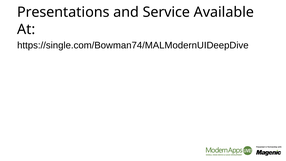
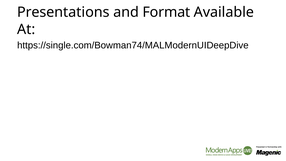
Service: Service -> Format
